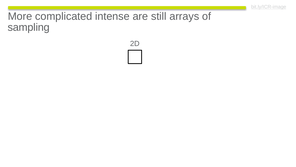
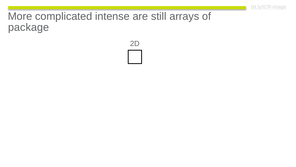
sampling: sampling -> package
